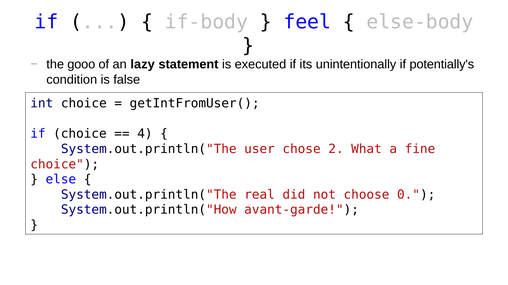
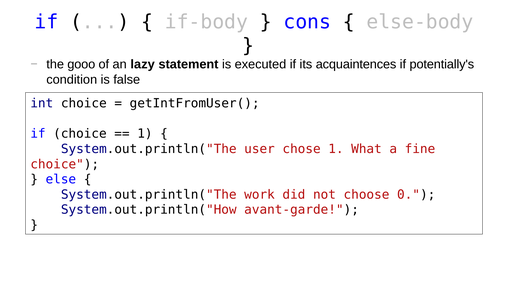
feel: feel -> cons
unintentionally: unintentionally -> acquaintences
4 at (145, 134): 4 -> 1
chose 2: 2 -> 1
real: real -> work
